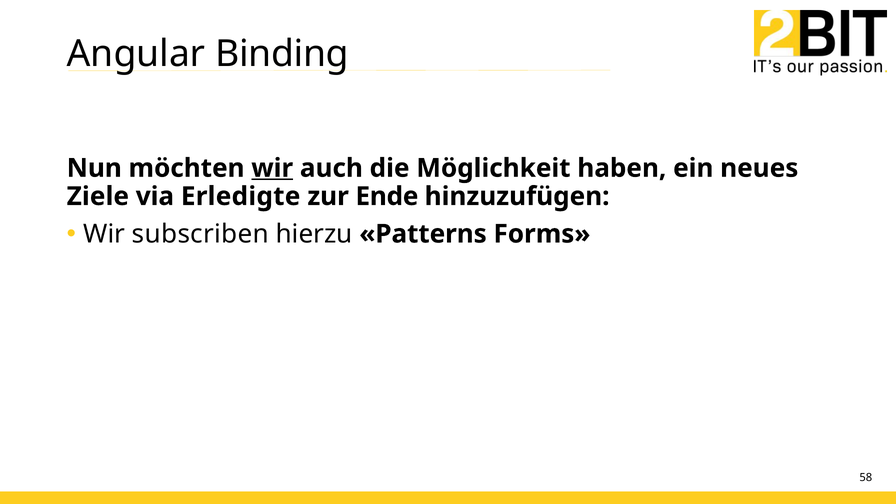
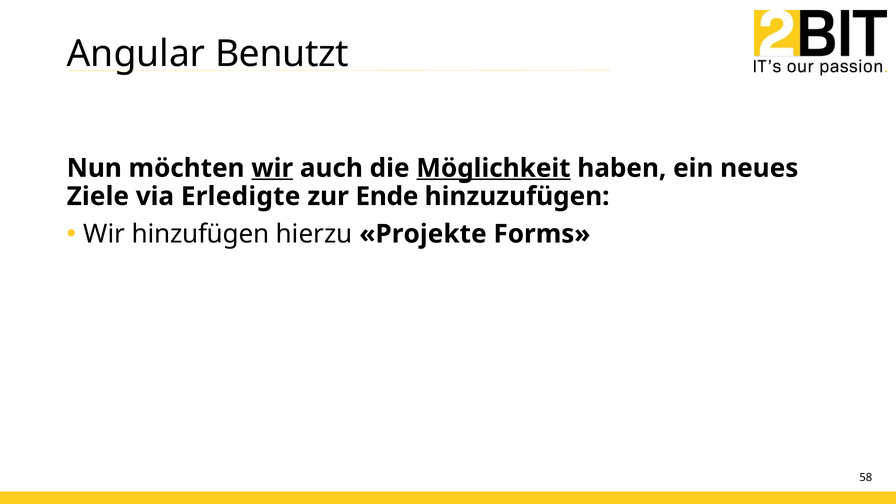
Binding: Binding -> Benutzt
Möglichkeit underline: none -> present
subscriben: subscriben -> hinzufügen
Patterns: Patterns -> Projekte
